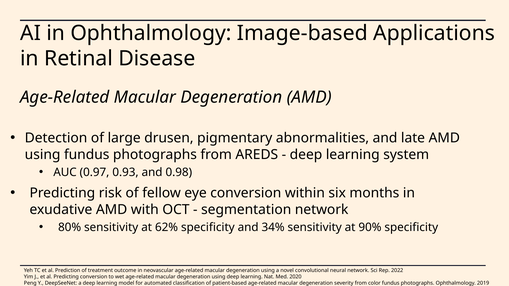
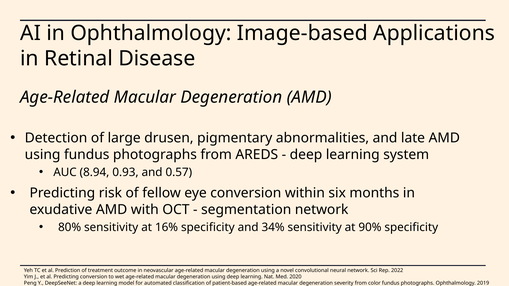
0.97: 0.97 -> 8.94
0.98: 0.98 -> 0.57
62%: 62% -> 16%
